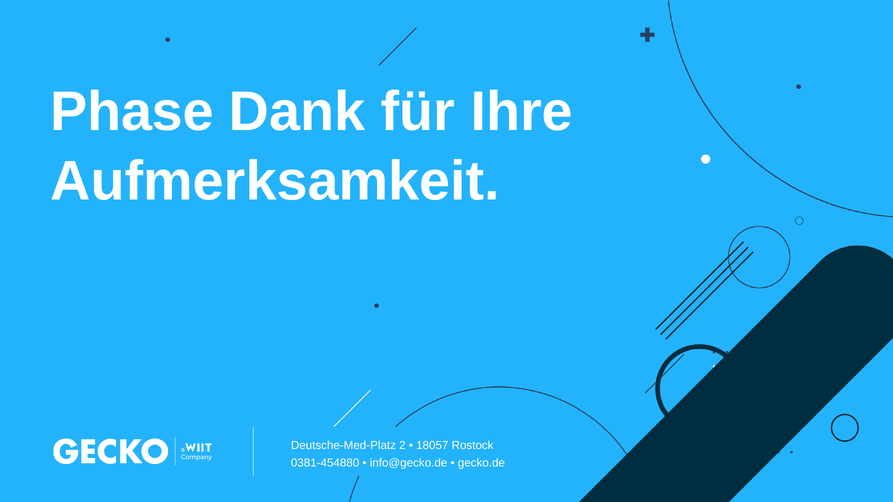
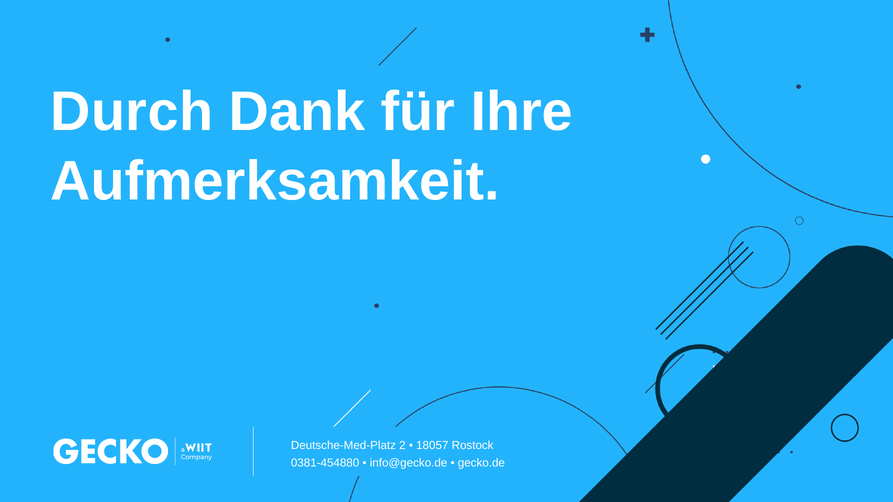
Phase: Phase -> Durch
